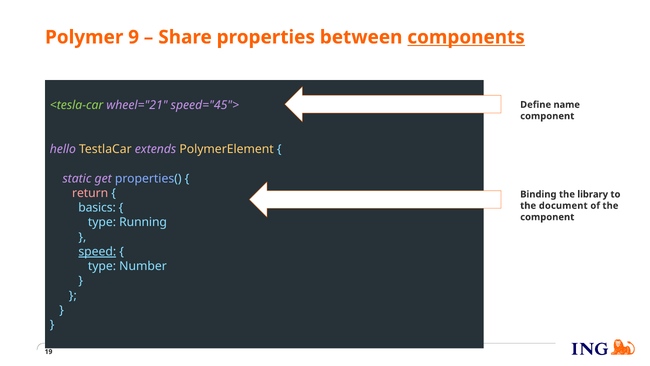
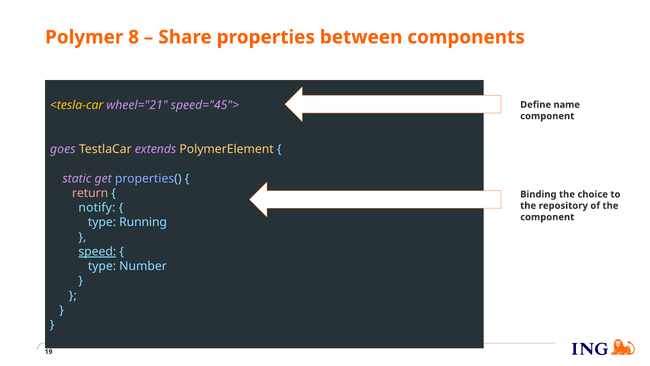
9: 9 -> 8
components underline: present -> none
<tesla-car colour: light green -> yellow
hello: hello -> goes
library: library -> choice
document: document -> repository
basics: basics -> notify
